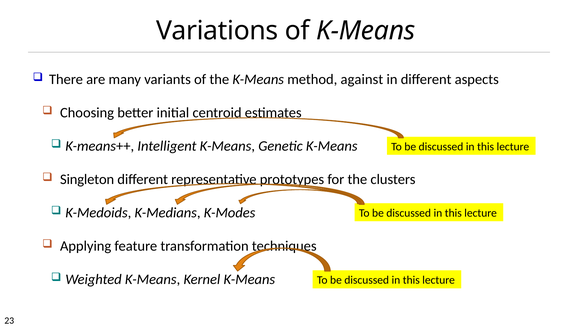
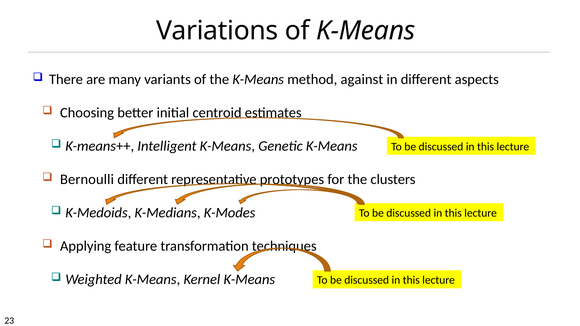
Singleton: Singleton -> Bernoulli
